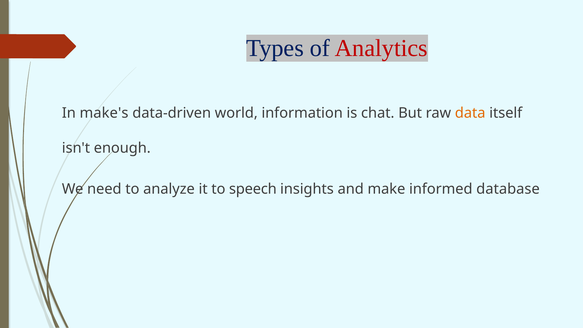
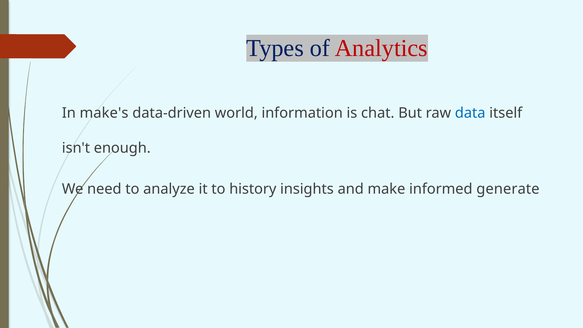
data colour: orange -> blue
speech: speech -> history
database: database -> generate
